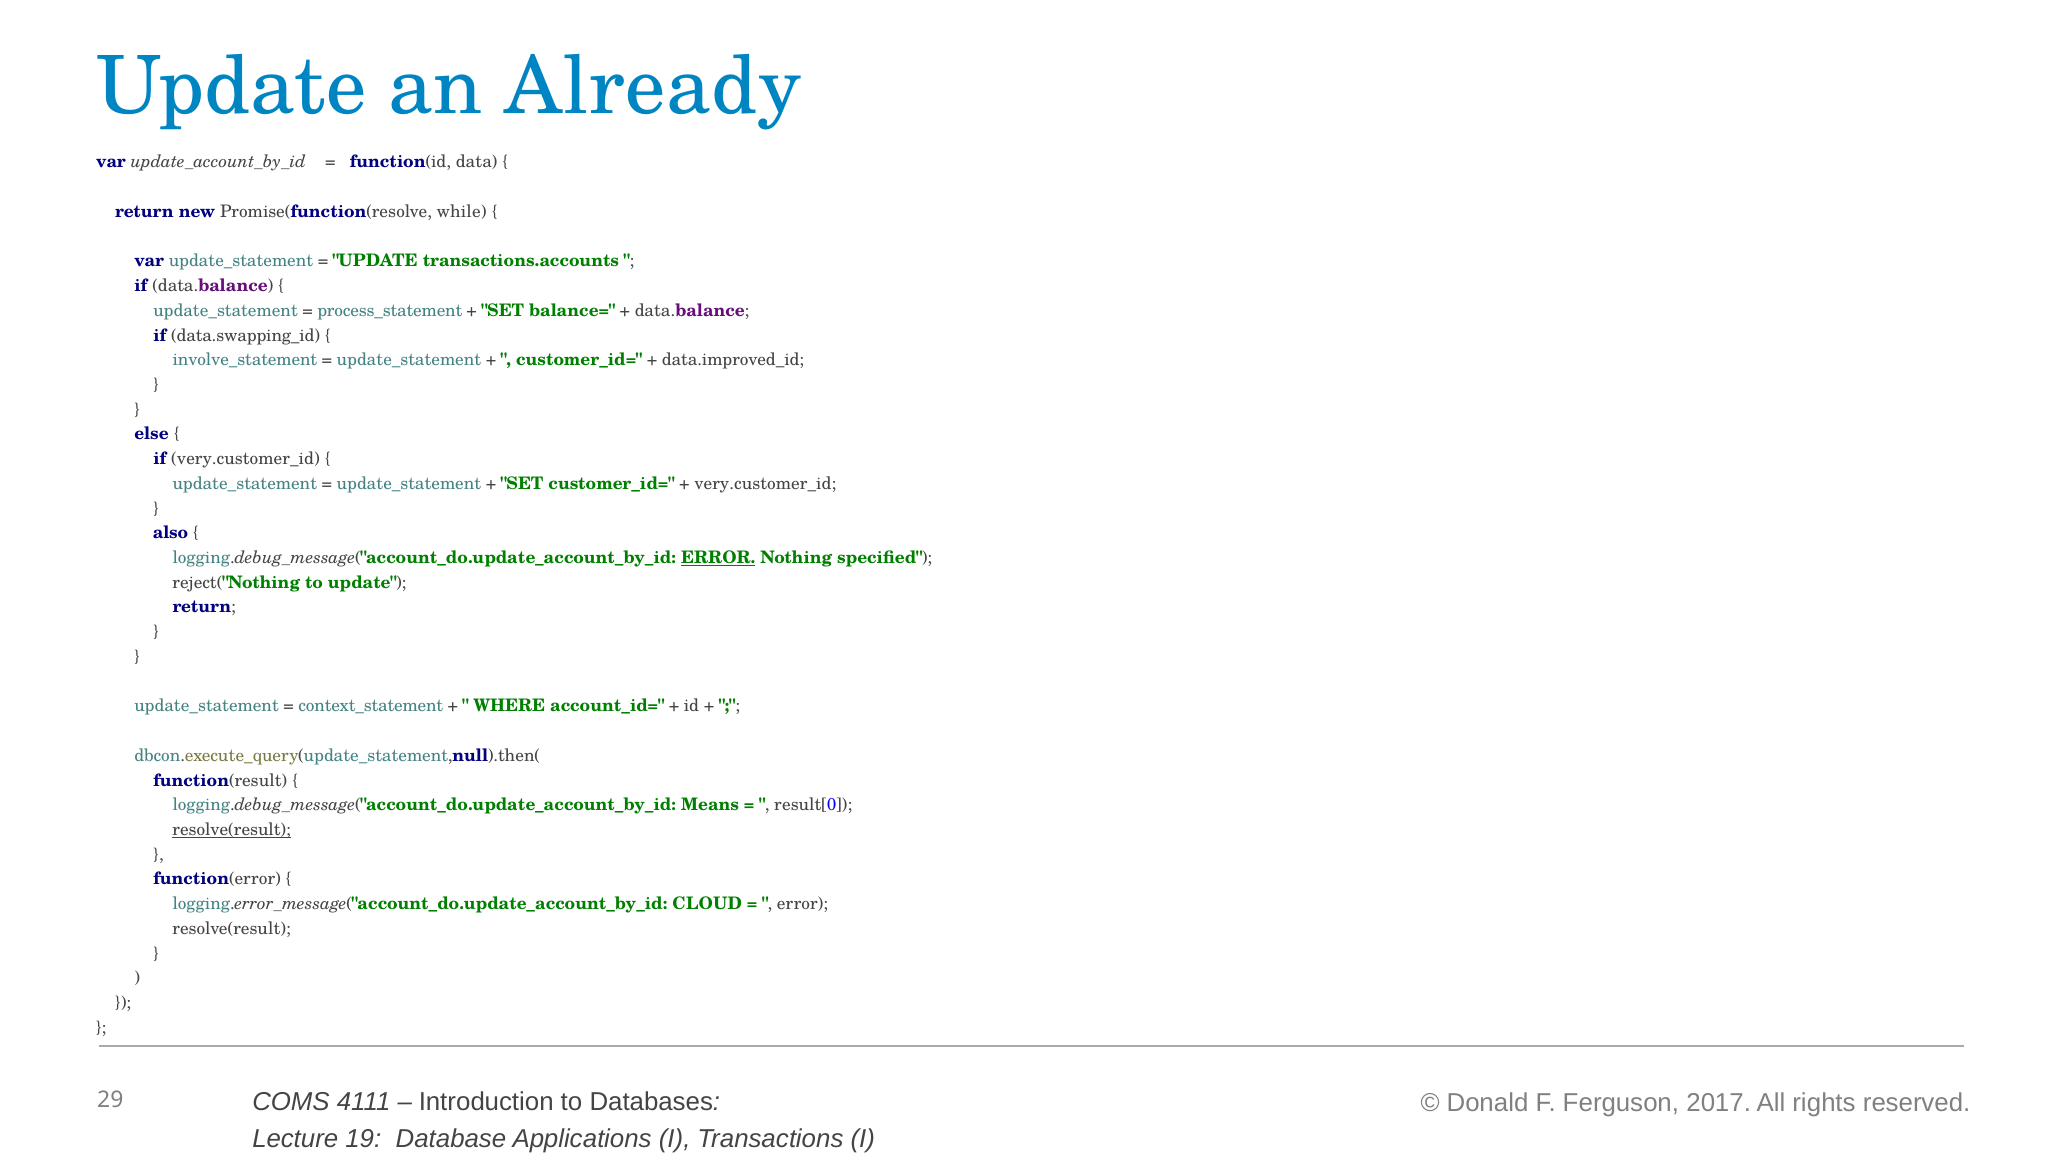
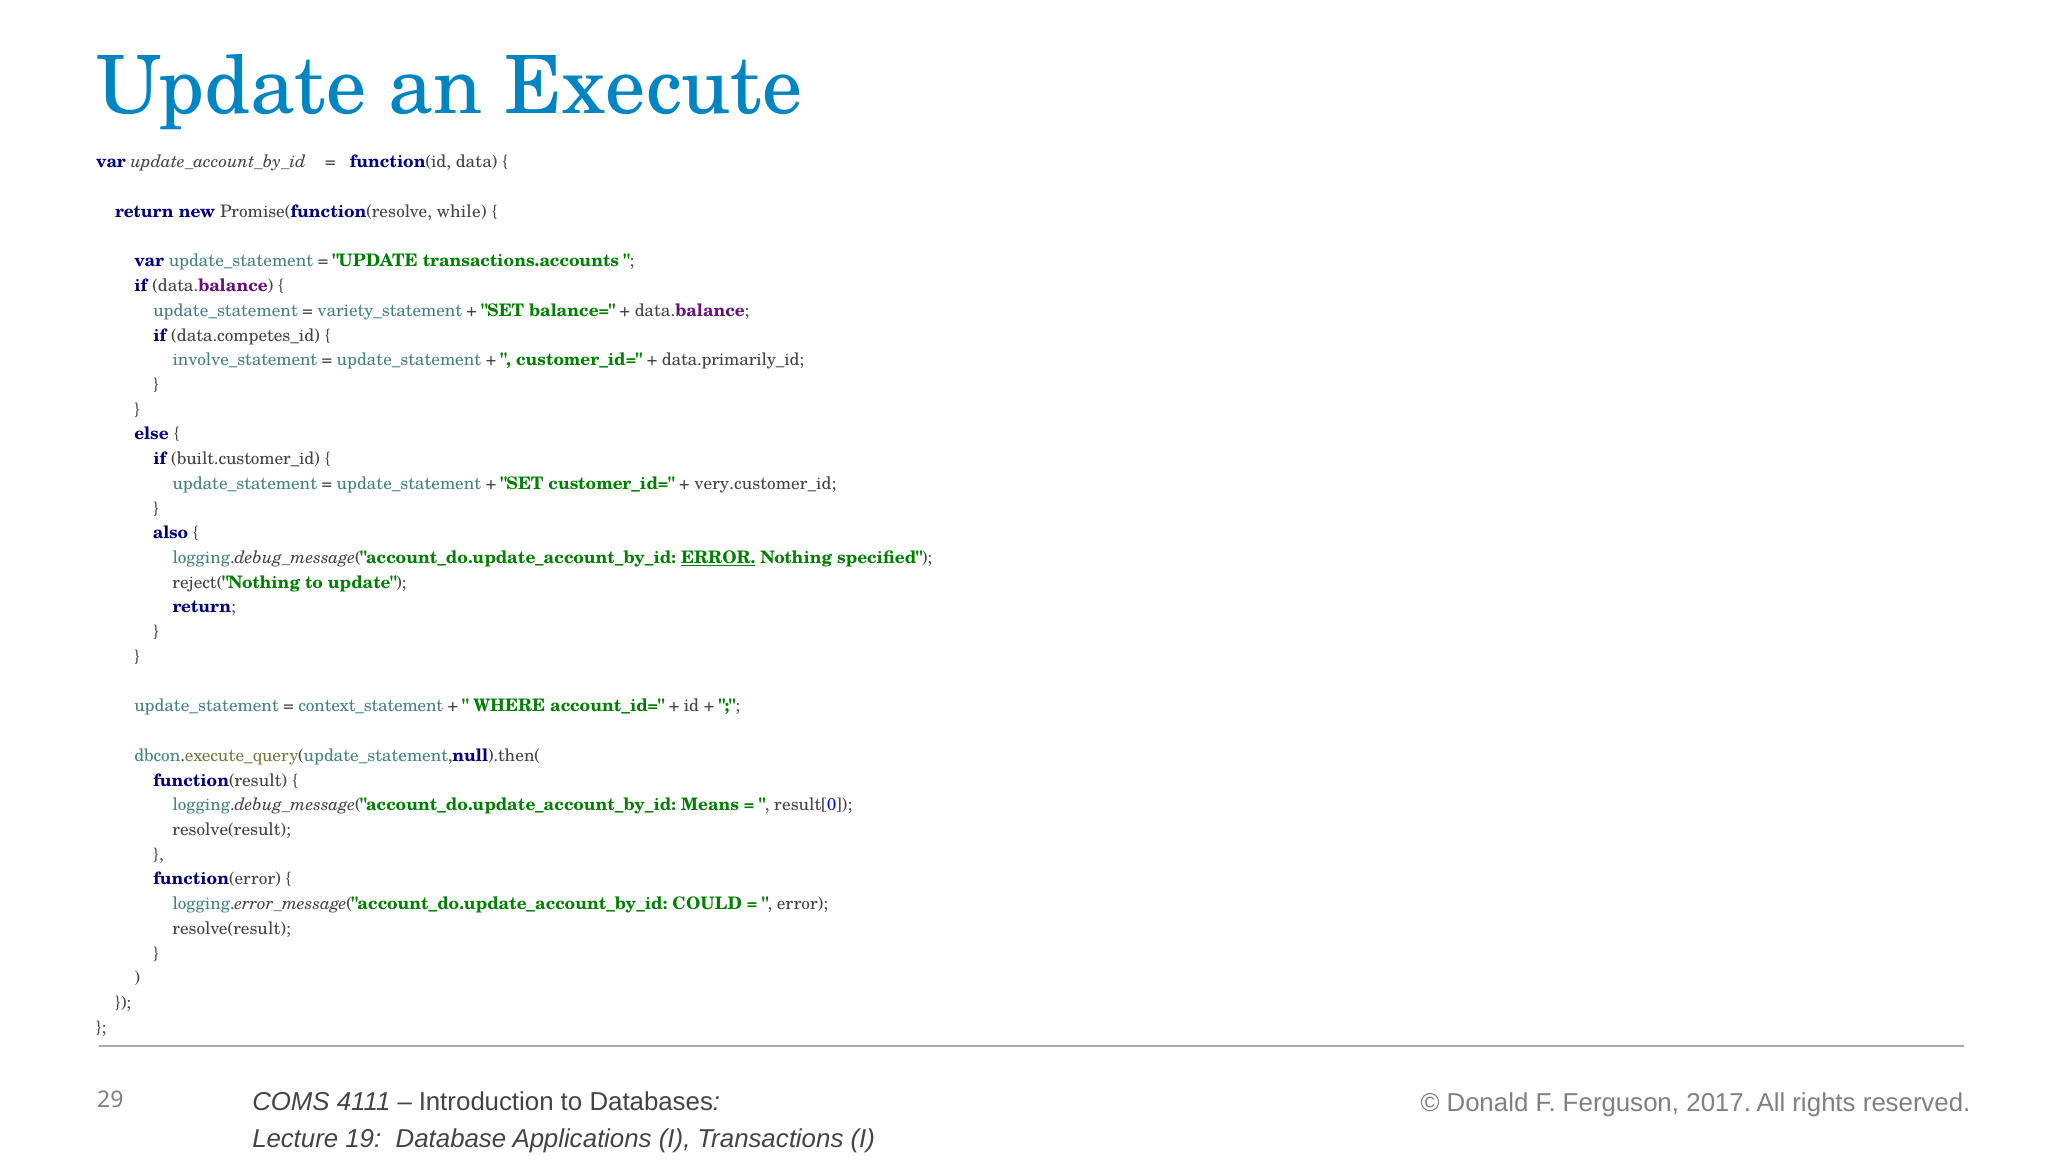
Already: Already -> Execute
process_statement: process_statement -> variety_statement
data.swapping_id: data.swapping_id -> data.competes_id
data.improved_id: data.improved_id -> data.primarily_id
if very.customer_id: very.customer_id -> built.customer_id
resolve(result at (232, 829) underline: present -> none
CLOUD: CLOUD -> COULD
